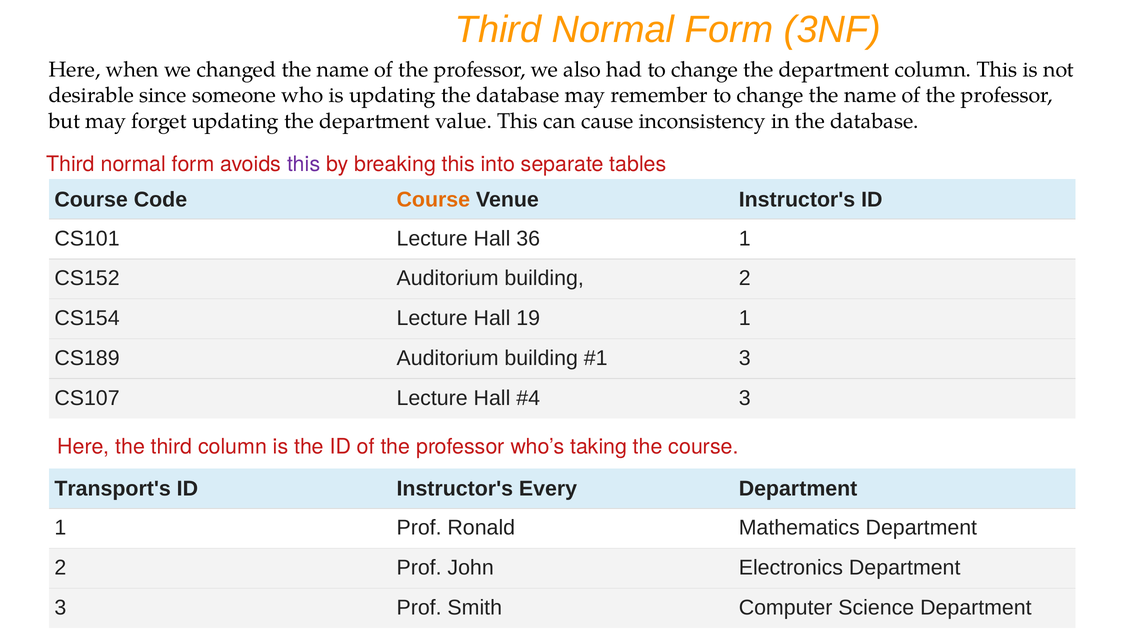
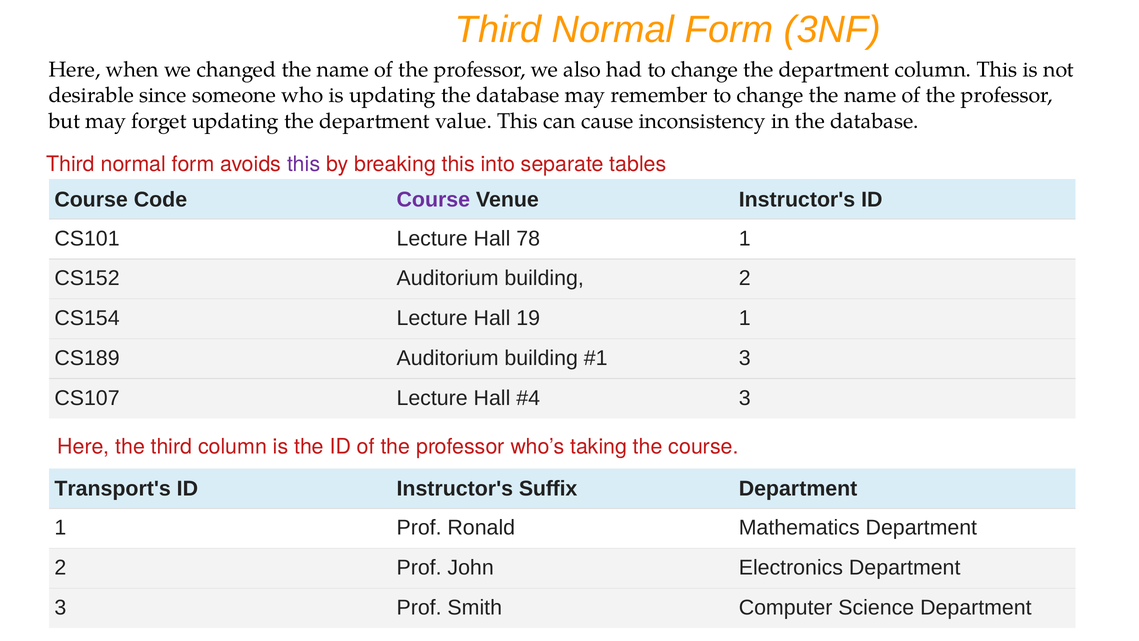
Course at (433, 199) colour: orange -> purple
36: 36 -> 78
Every: Every -> Suffix
